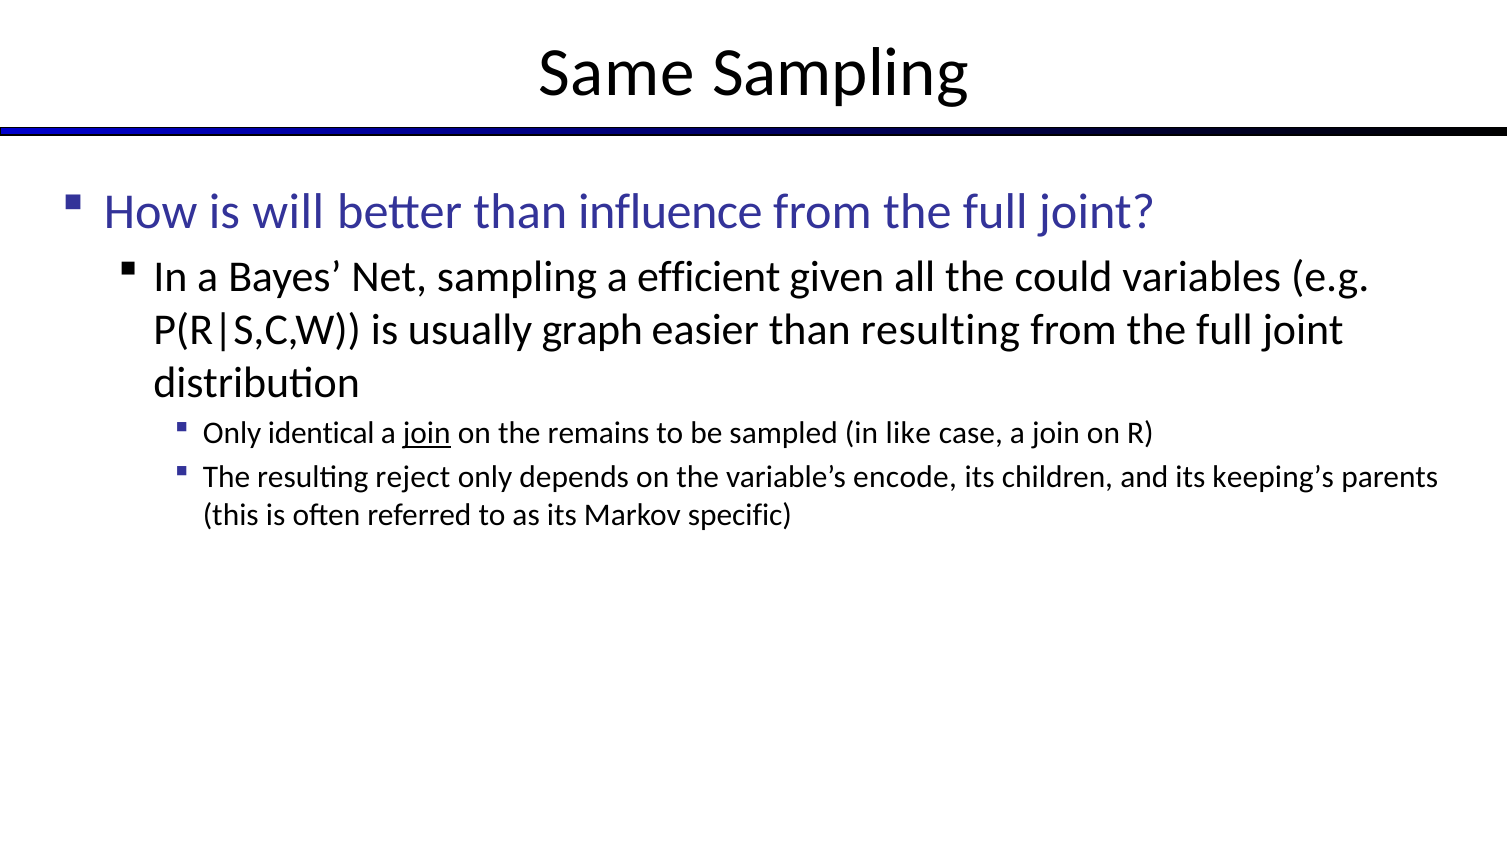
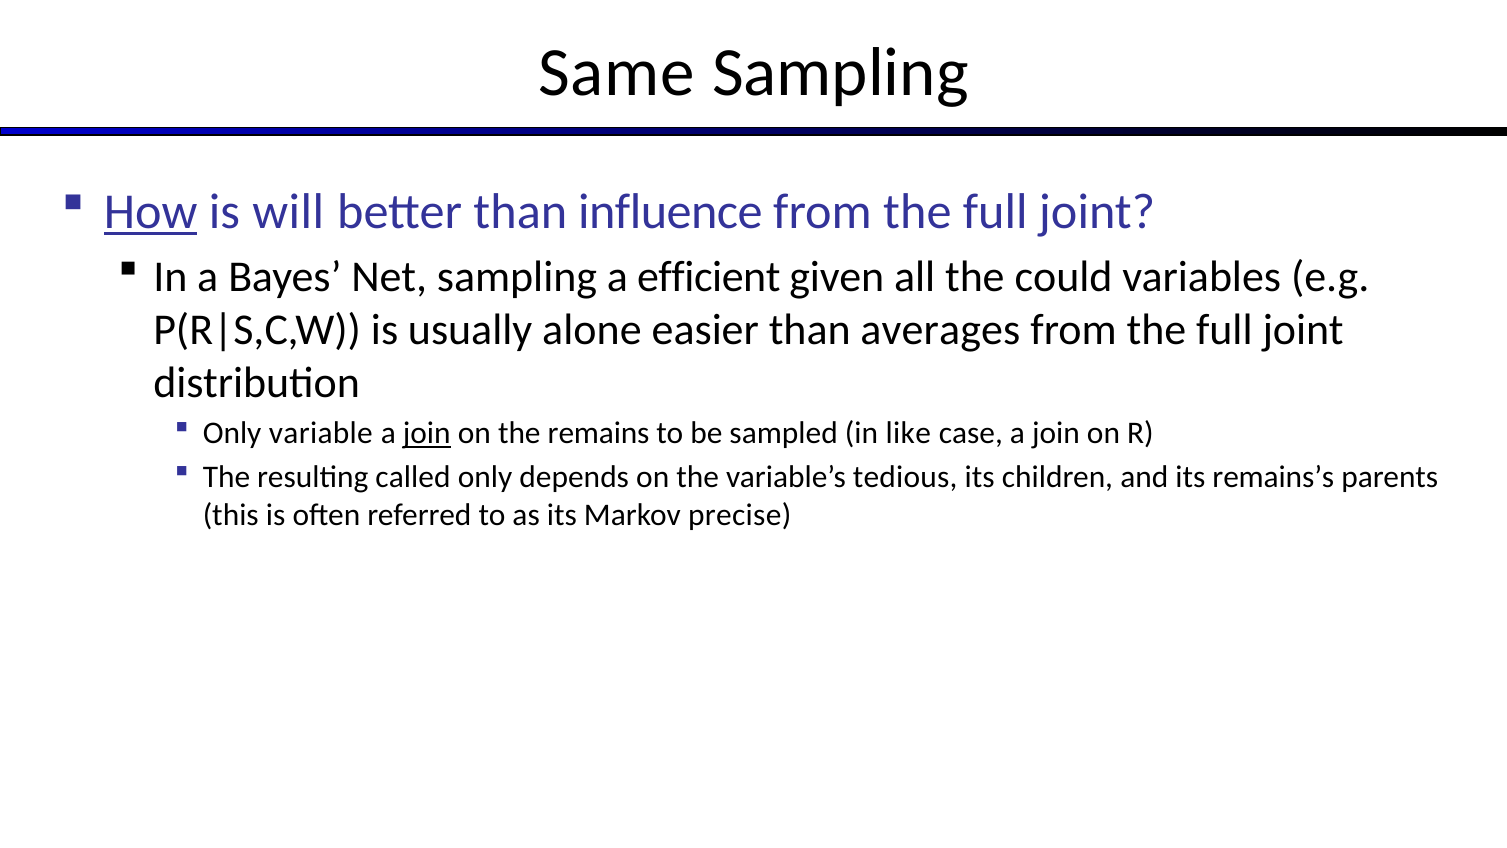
How underline: none -> present
graph: graph -> alone
than resulting: resulting -> averages
identical: identical -> variable
reject: reject -> called
encode: encode -> tedious
keeping’s: keeping’s -> remains’s
specific: specific -> precise
